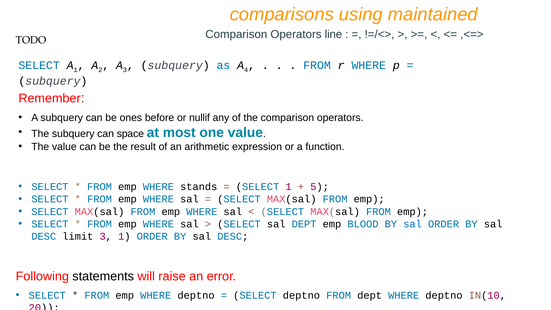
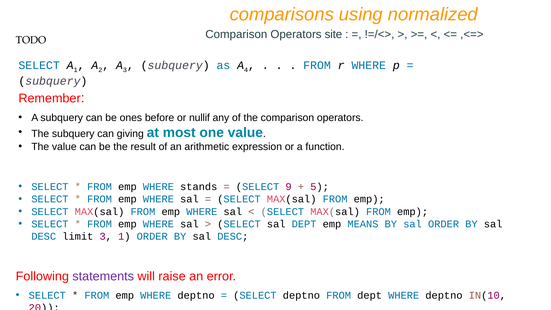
maintained: maintained -> normalized
line: line -> site
space: space -> giving
SELECT 1: 1 -> 9
BLOOD: BLOOD -> MEANS
statements colour: black -> purple
